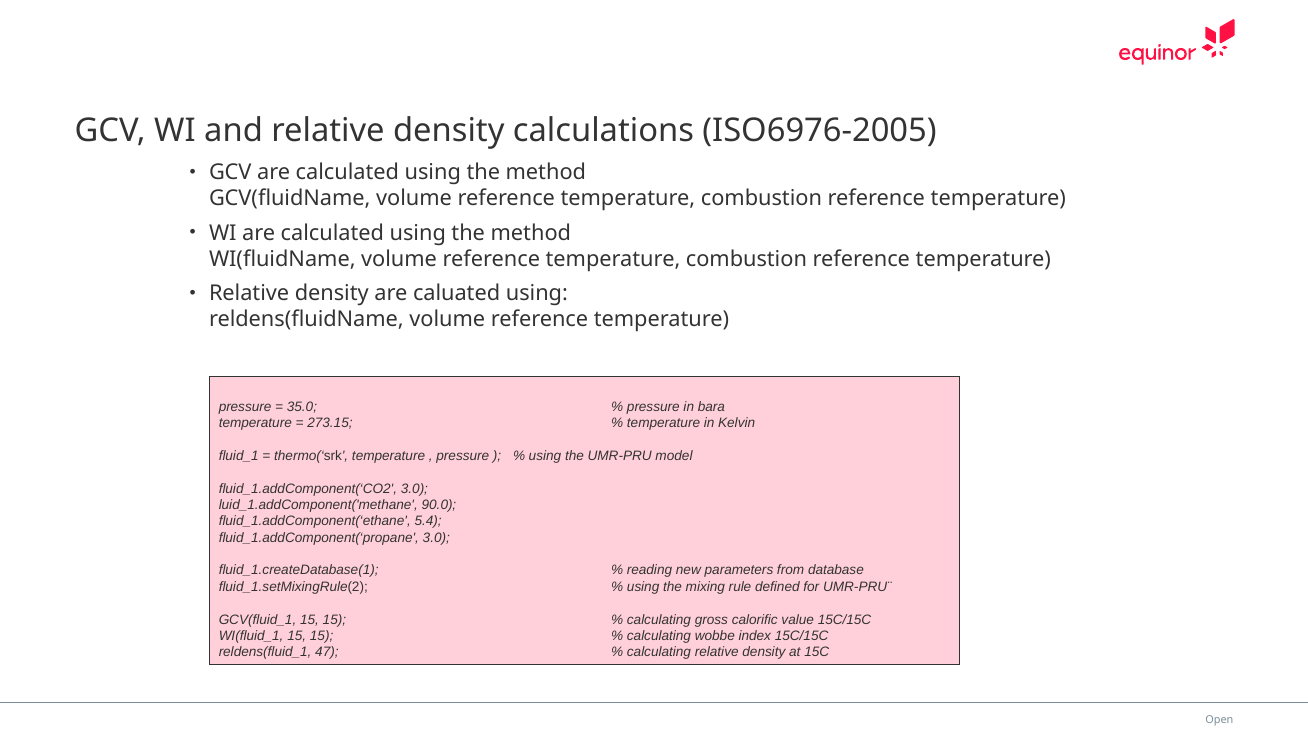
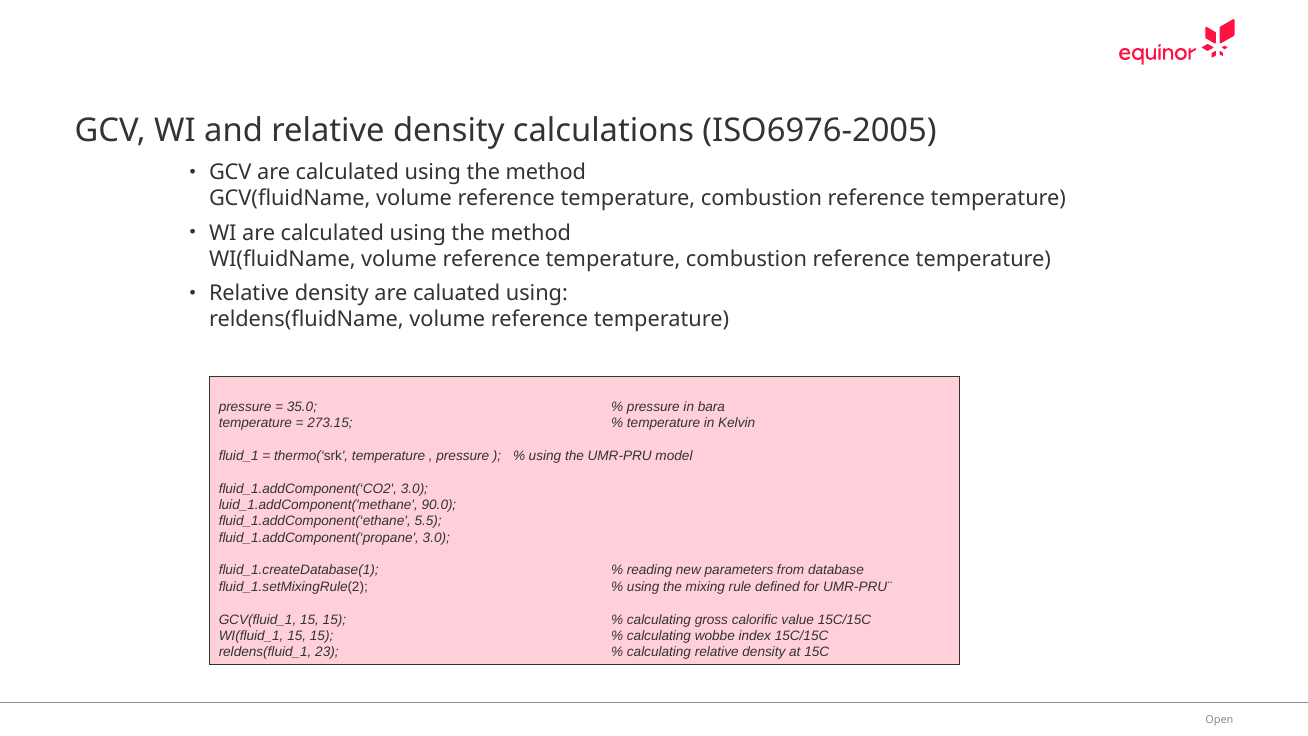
5.4: 5.4 -> 5.5
47: 47 -> 23
